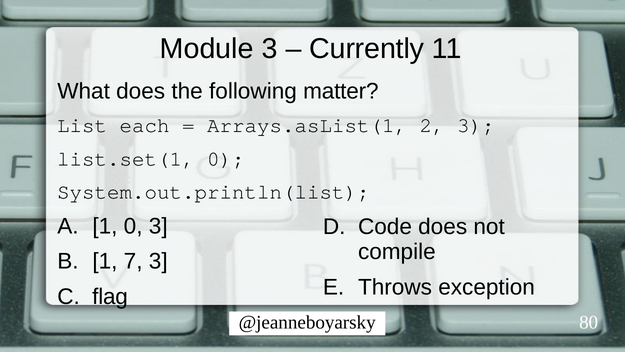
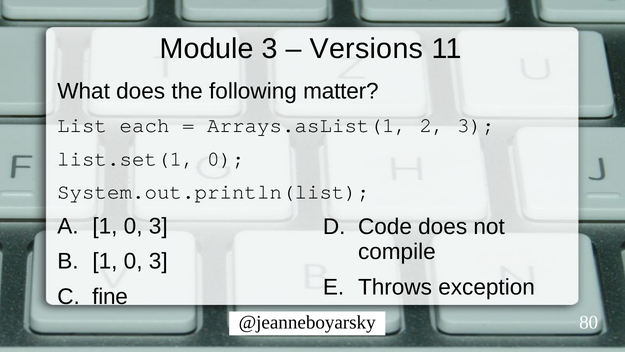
Currently: Currently -> Versions
7 at (133, 261): 7 -> 0
flag: flag -> fine
